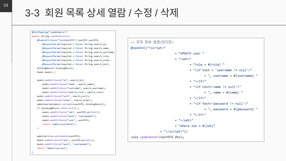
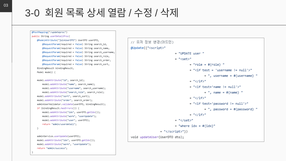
3-3: 3-3 -> 3-0
